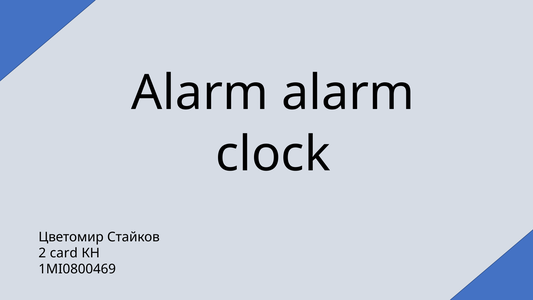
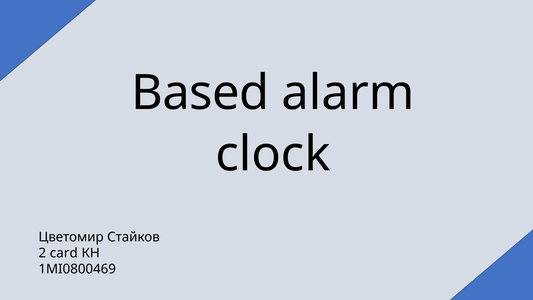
Alarm at (200, 93): Alarm -> Based
